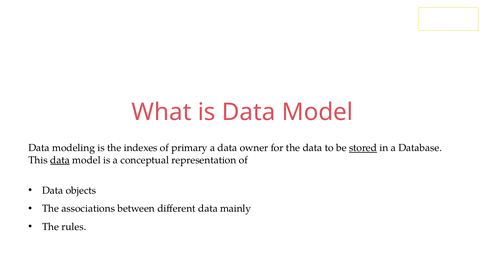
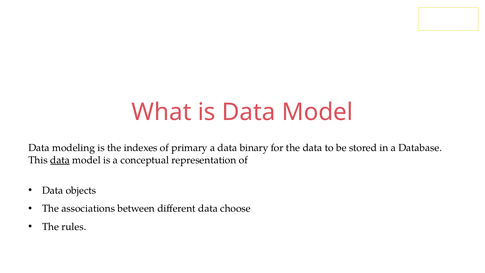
owner: owner -> binary
stored underline: present -> none
mainly: mainly -> choose
